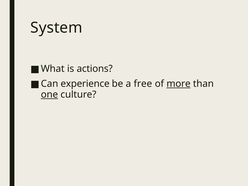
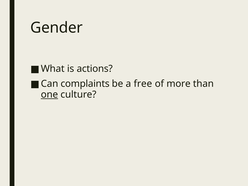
System: System -> Gender
experience: experience -> complaints
more underline: present -> none
